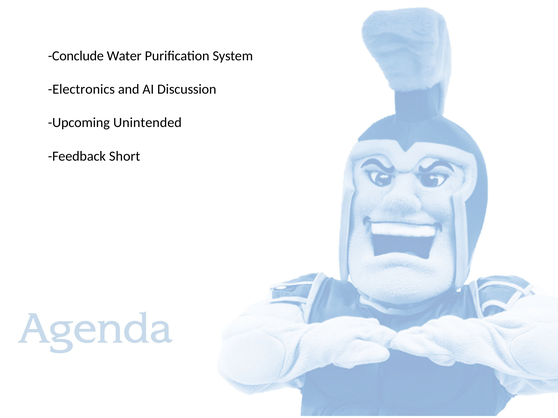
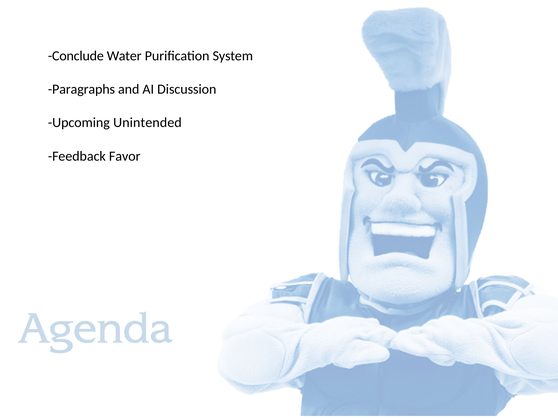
Electronics: Electronics -> Paragraphs
Short: Short -> Favor
